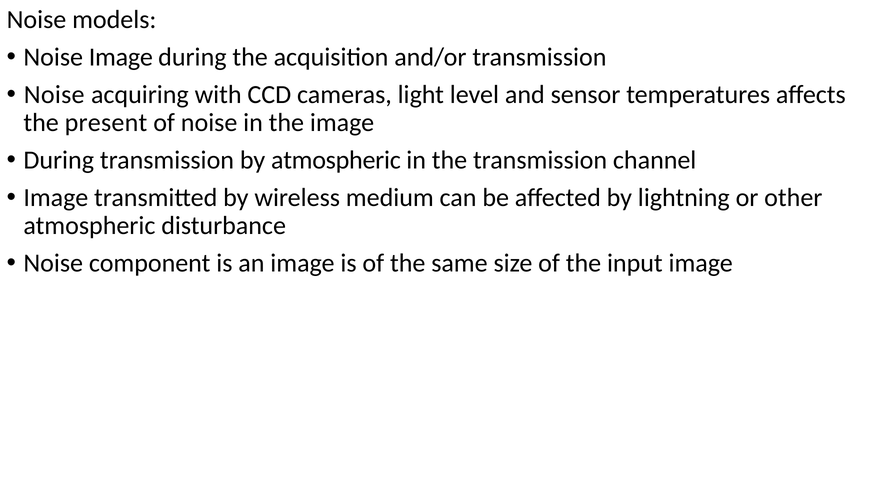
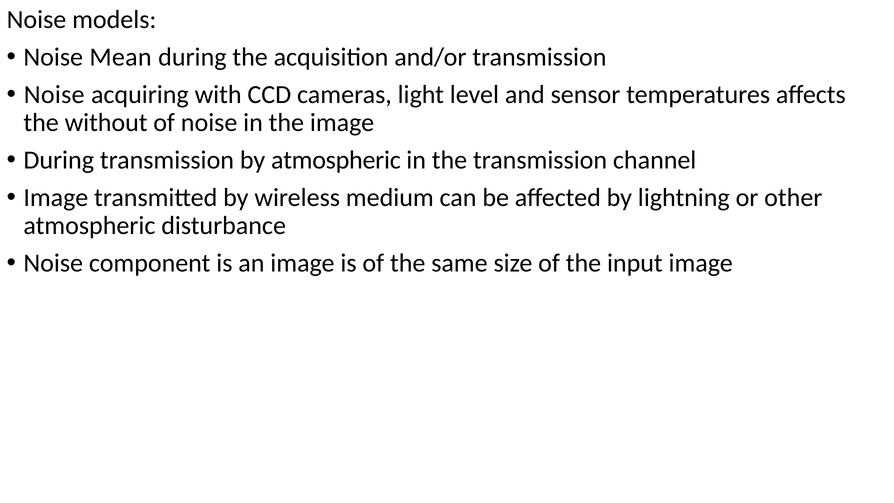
Noise Image: Image -> Mean
present: present -> without
